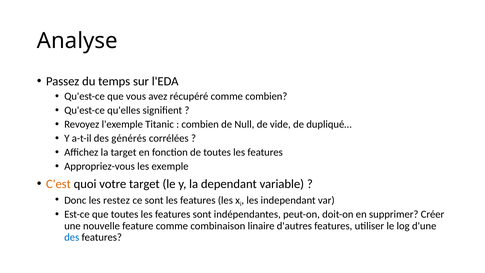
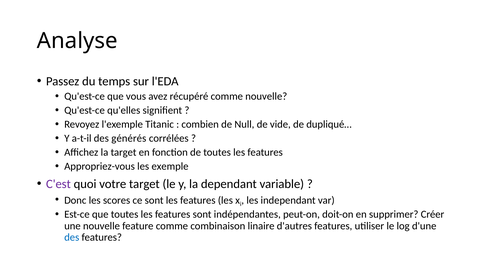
comme combien: combien -> nouvelle
C'est colour: orange -> purple
restez: restez -> scores
